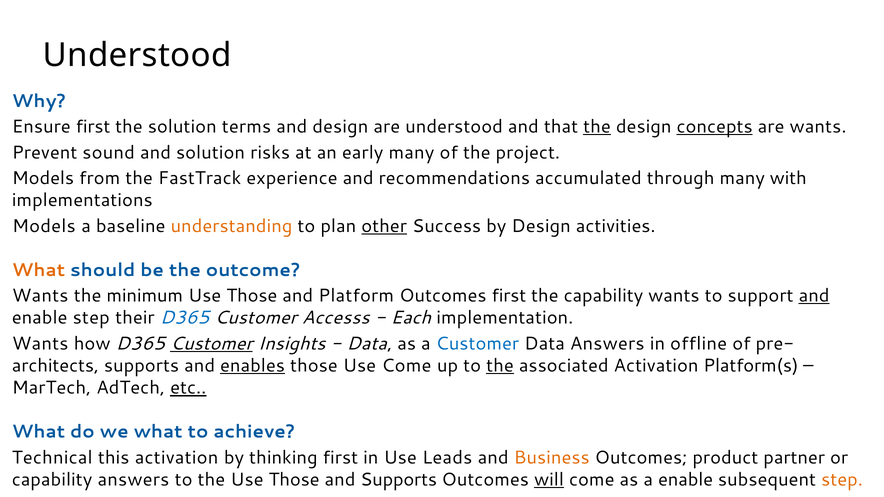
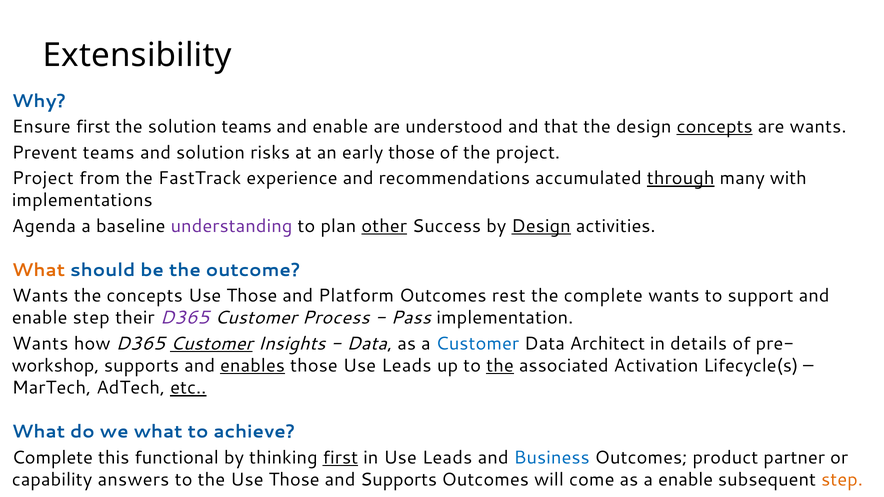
Understood at (137, 55): Understood -> Extensibility
solution terms: terms -> teams
design at (340, 127): design -> enable
the at (597, 127) underline: present -> none
Prevent sound: sound -> teams
early many: many -> those
Models at (43, 178): Models -> Project
through underline: none -> present
Models at (44, 226): Models -> Agenda
understanding colour: orange -> purple
Design at (541, 226) underline: none -> present
the minimum: minimum -> concepts
Outcomes first: first -> rest
the capability: capability -> complete
and at (814, 296) underline: present -> none
D365 at (185, 318) colour: blue -> purple
Accesss: Accesss -> Process
Each: Each -> Pass
Data Answers: Answers -> Architect
offline: offline -> details
architects: architects -> workshop
those Use Come: Come -> Leads
Platform(s: Platform(s -> Lifecycle(s
Technical at (52, 458): Technical -> Complete
this activation: activation -> functional
first at (340, 458) underline: none -> present
Business colour: orange -> blue
will underline: present -> none
